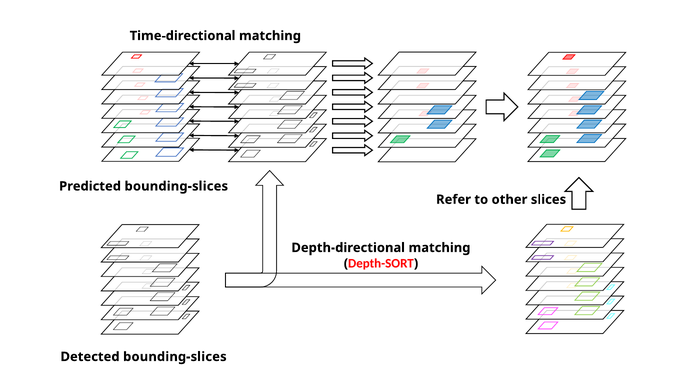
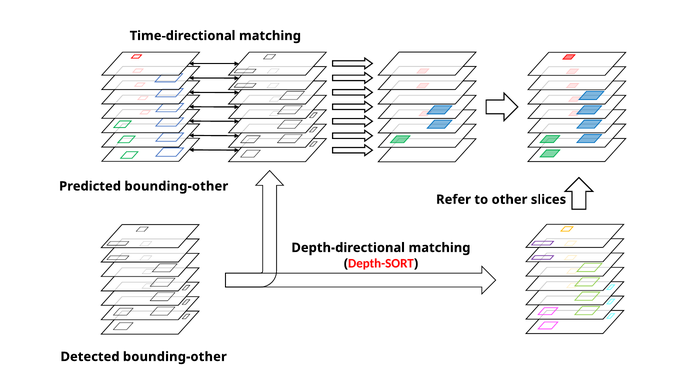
Predicted bounding-slices: bounding-slices -> bounding-other
Detected bounding-slices: bounding-slices -> bounding-other
